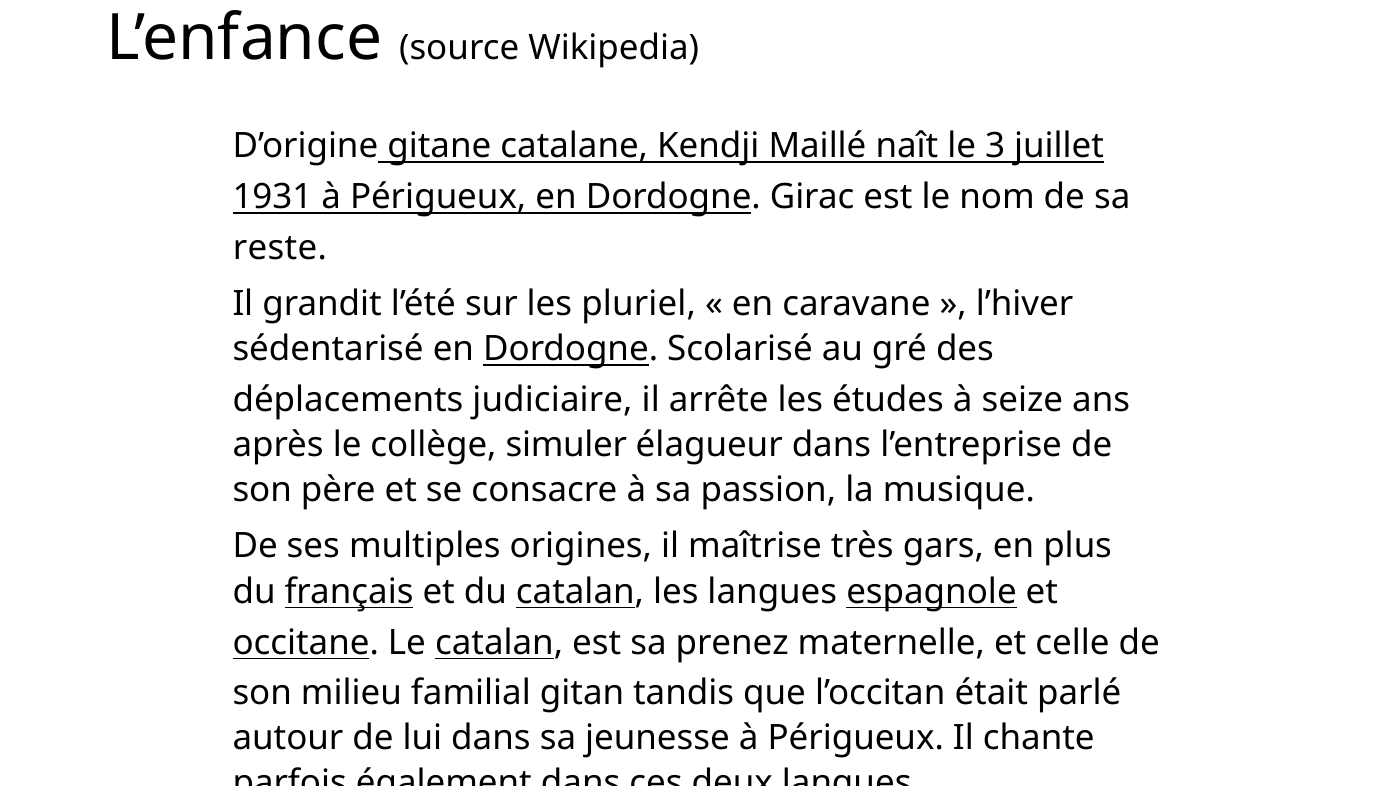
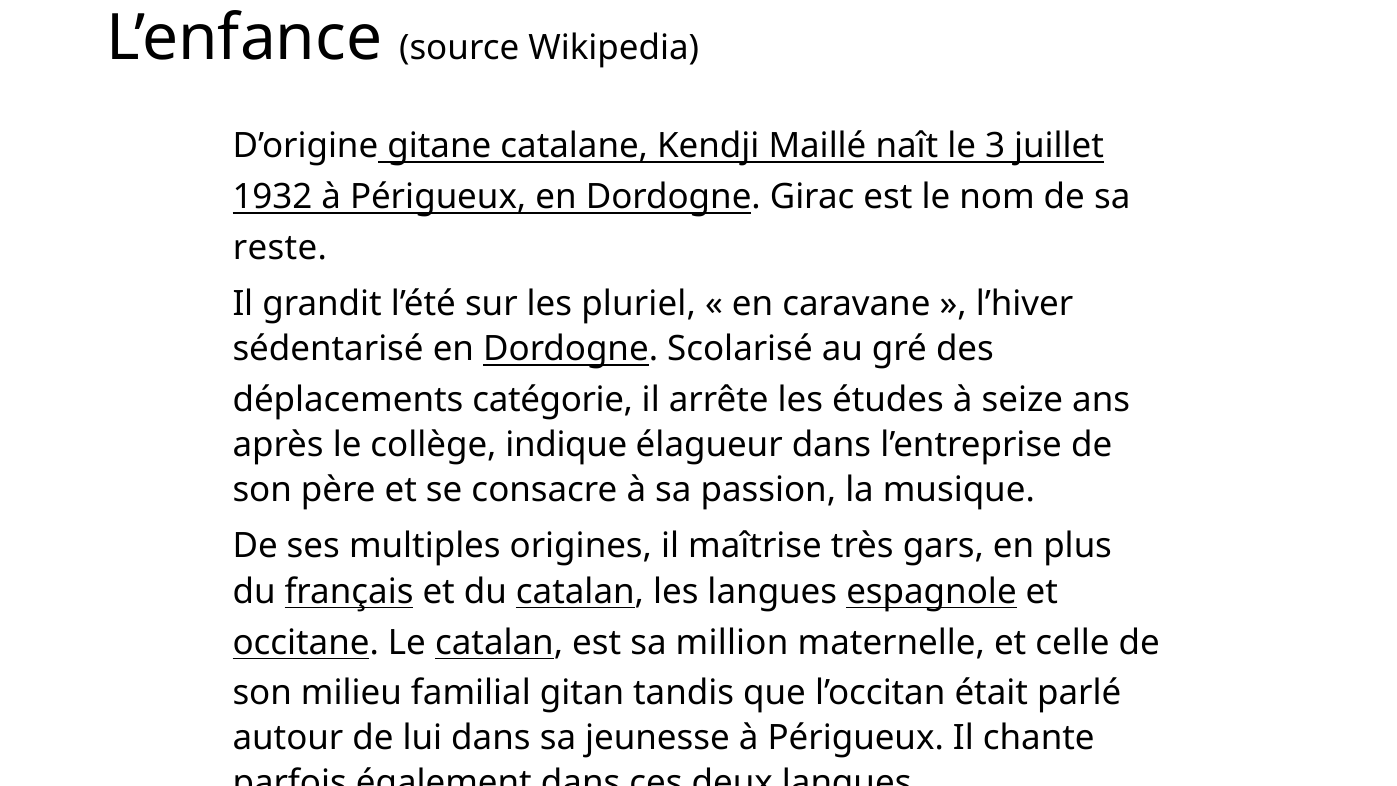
1931: 1931 -> 1932
judiciaire: judiciaire -> catégorie
simuler: simuler -> indique
prenez: prenez -> million
